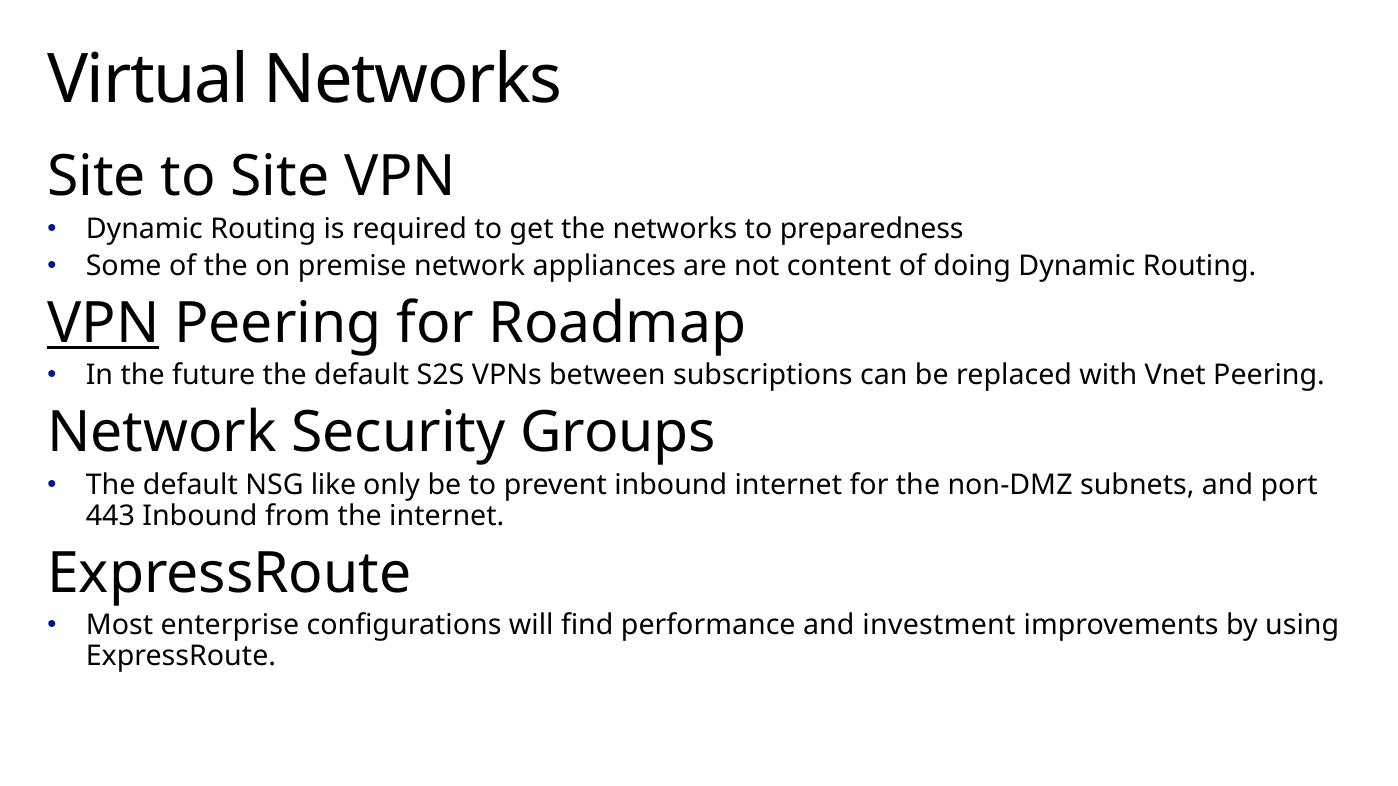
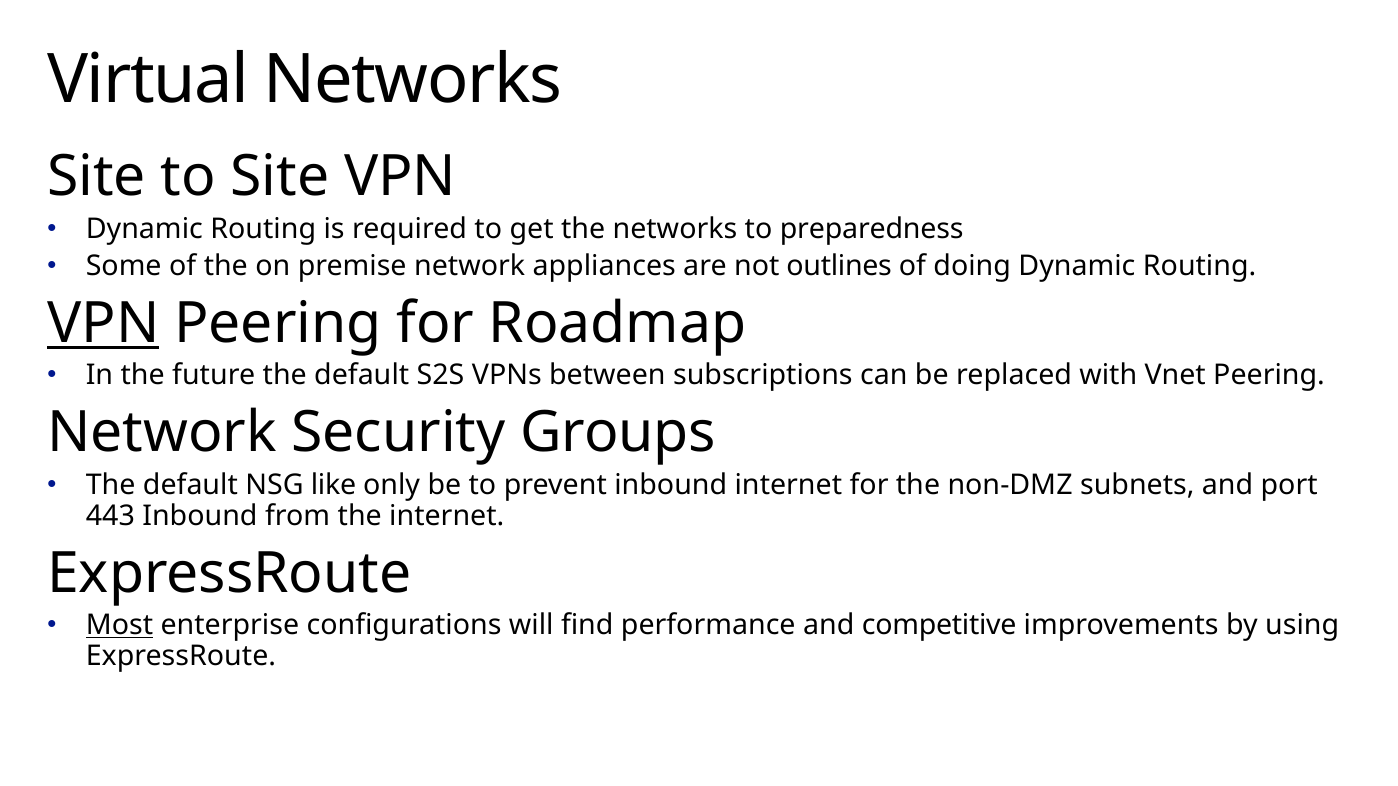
content: content -> outlines
Most underline: none -> present
investment: investment -> competitive
